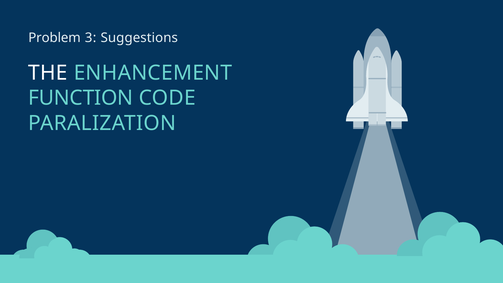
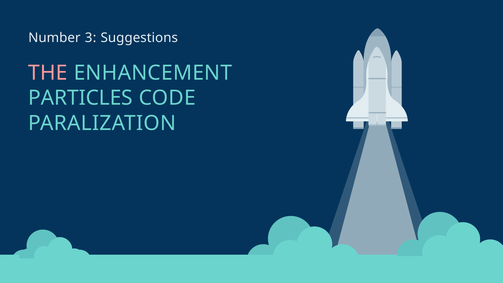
Problem: Problem -> Number
THE colour: white -> pink
FUNCTION: FUNCTION -> PARTICLES
